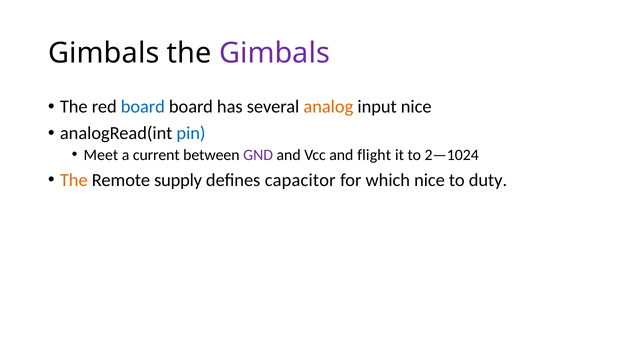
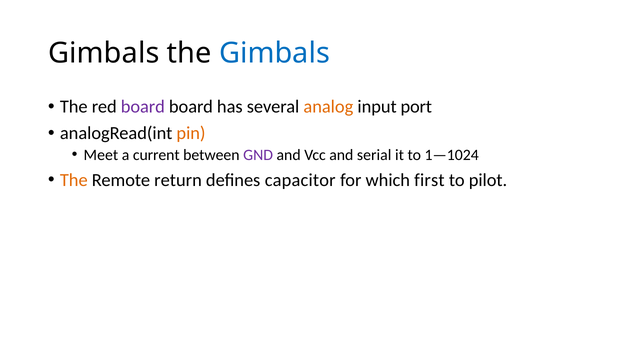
Gimbals at (275, 53) colour: purple -> blue
board at (143, 107) colour: blue -> purple
input nice: nice -> port
pin colour: blue -> orange
flight: flight -> serial
2—1024: 2—1024 -> 1—1024
supply: supply -> return
which nice: nice -> first
duty: duty -> pilot
